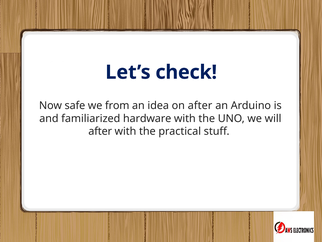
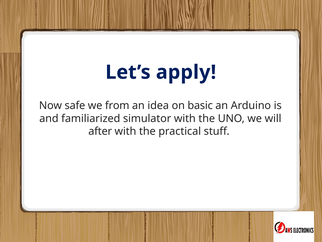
check: check -> apply
on after: after -> basic
hardware: hardware -> simulator
